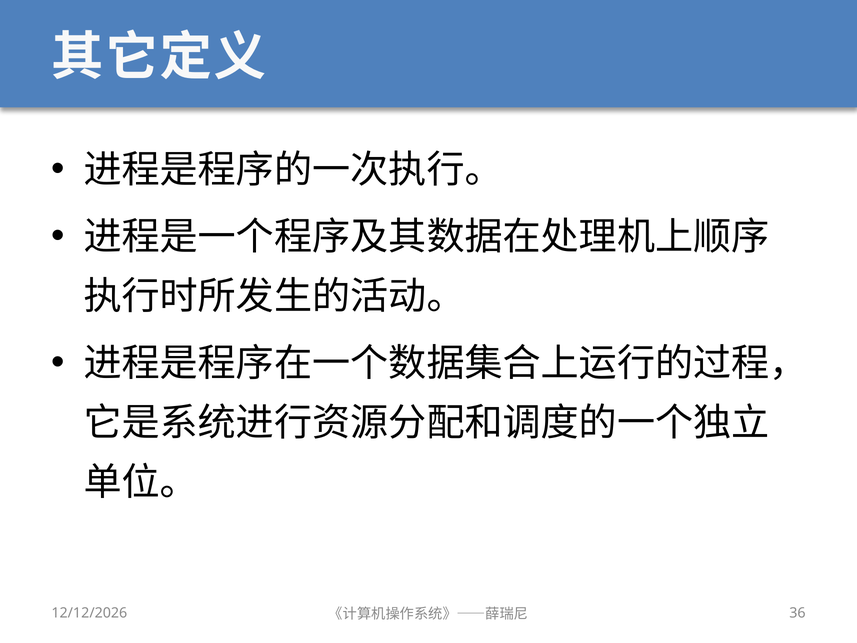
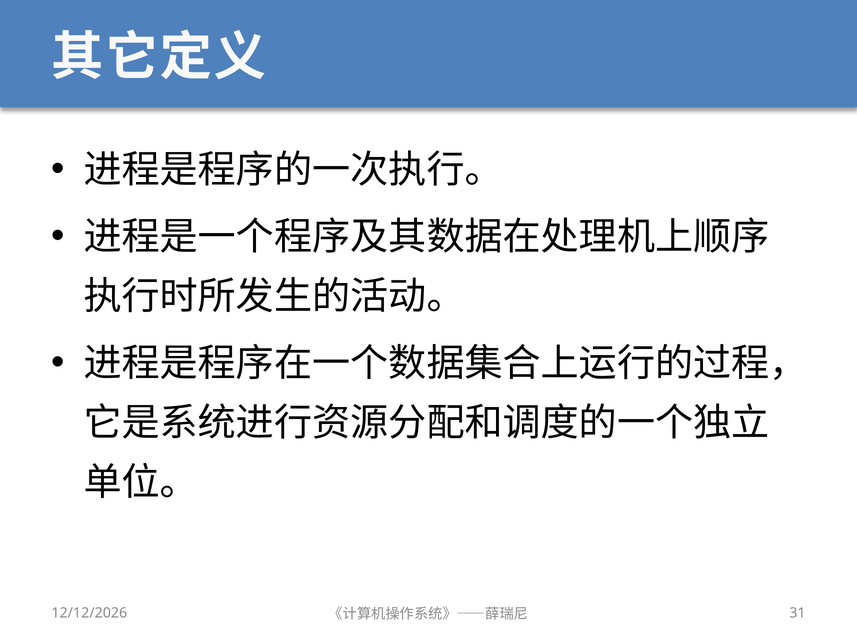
36: 36 -> 31
